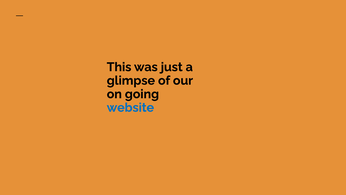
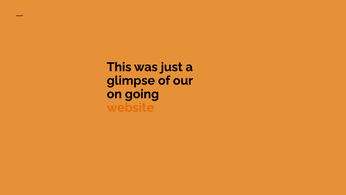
website colour: blue -> orange
